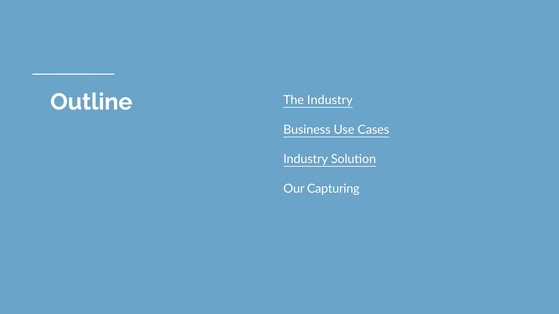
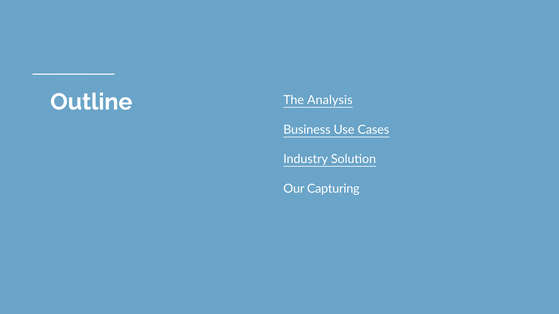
The Industry: Industry -> Analysis
